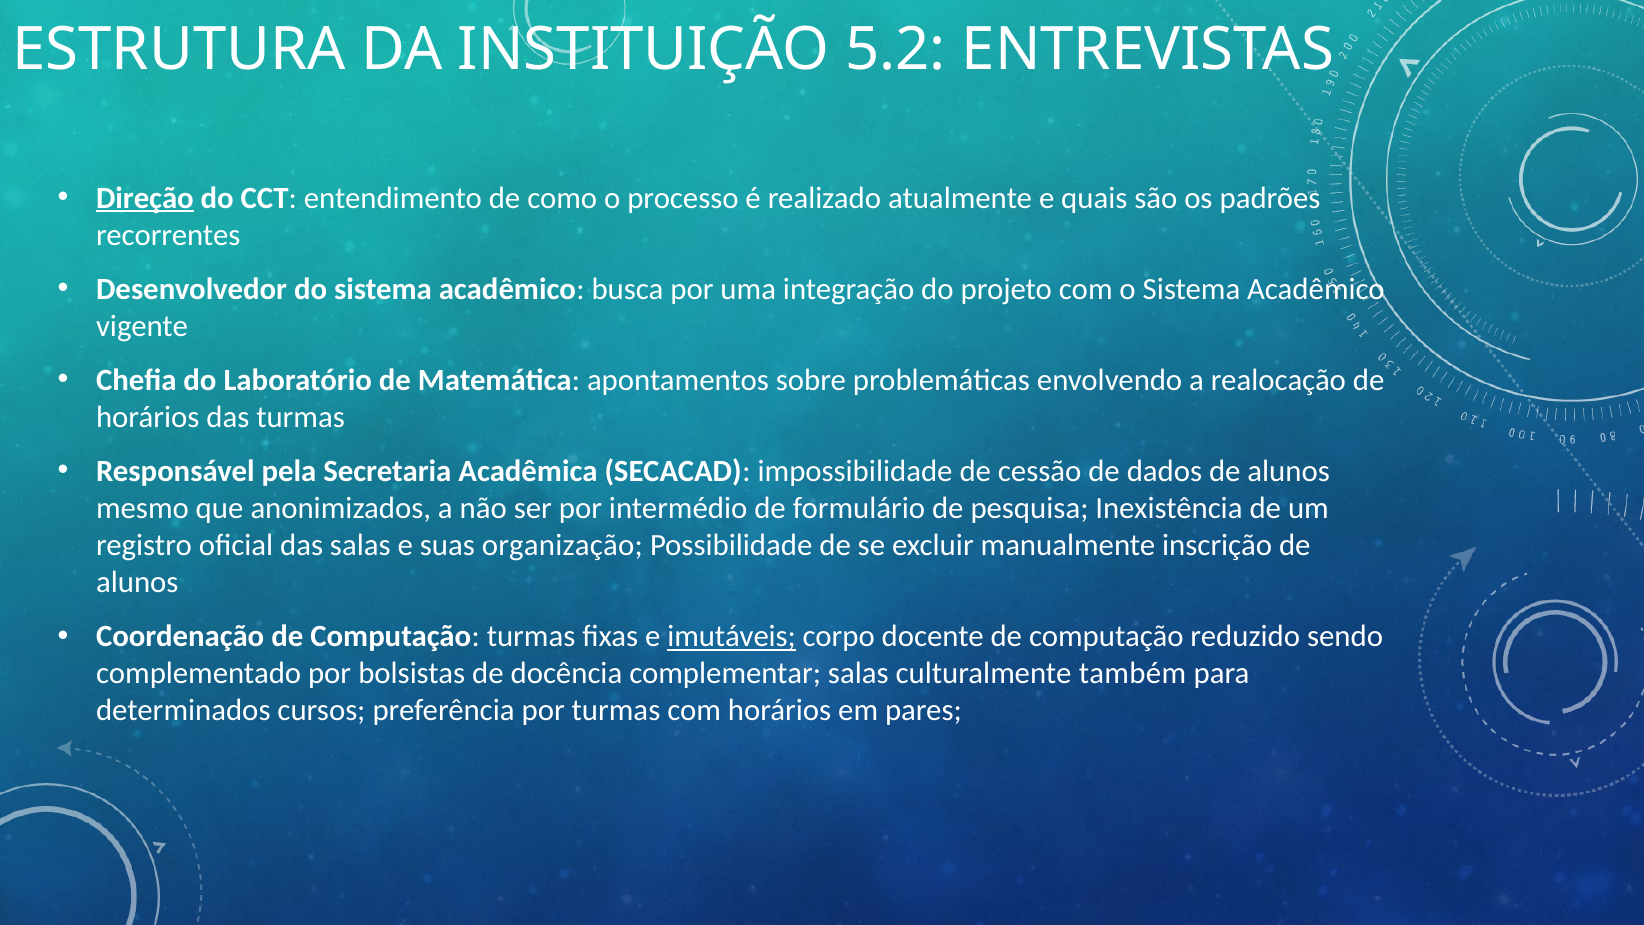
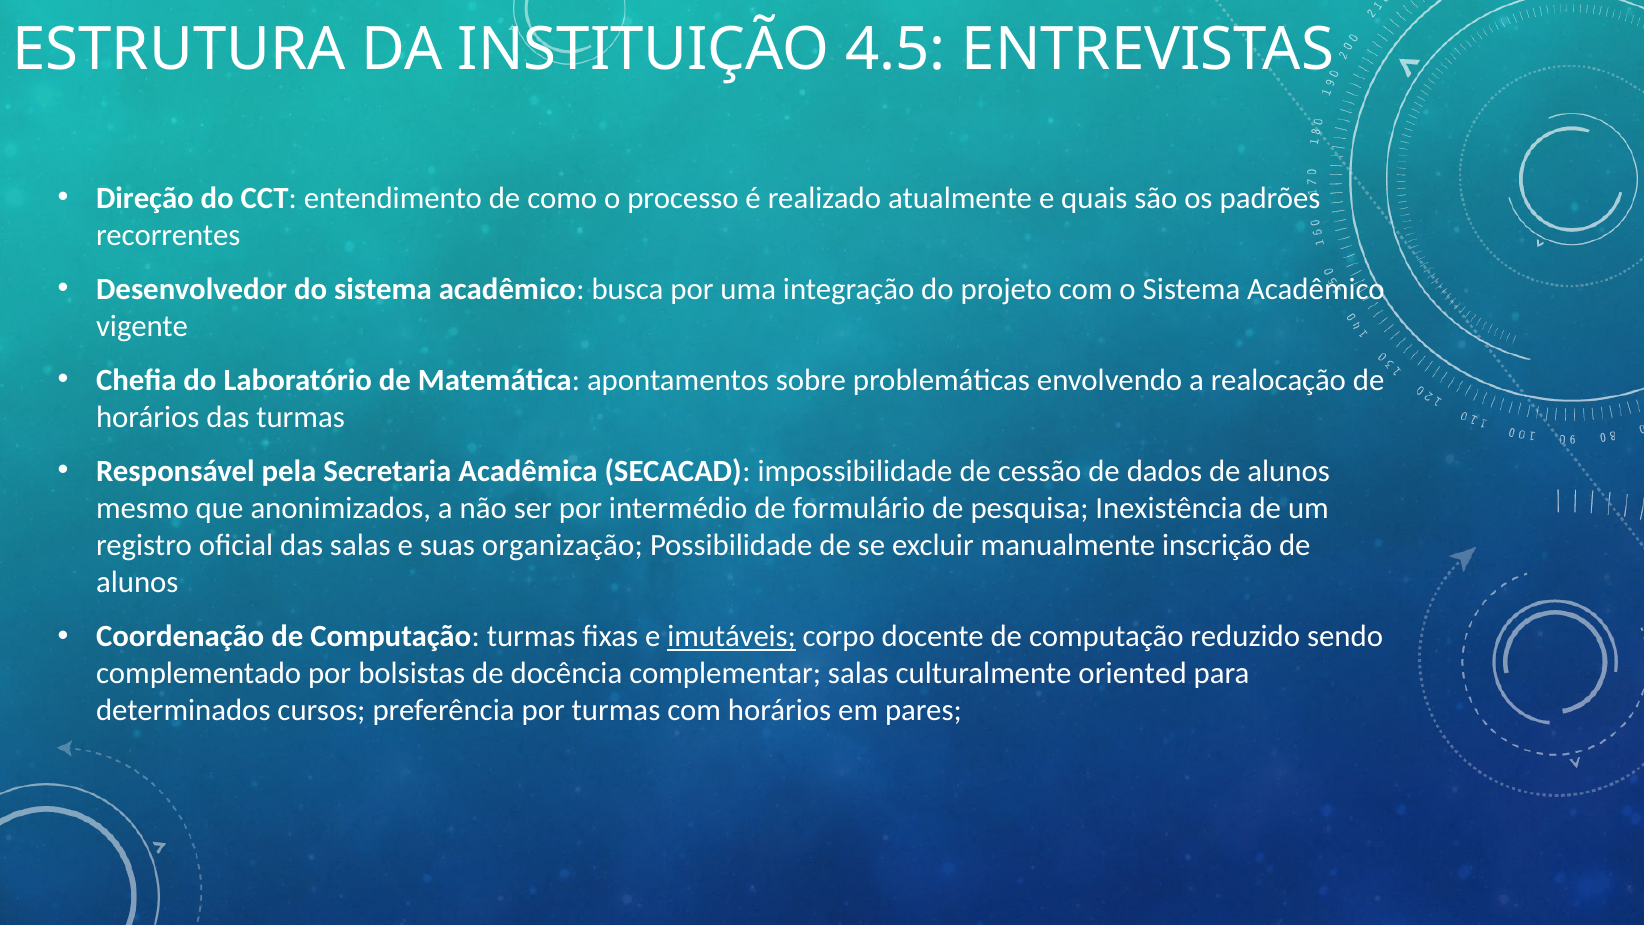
5.2: 5.2 -> 4.5
Direção underline: present -> none
também: também -> oriented
